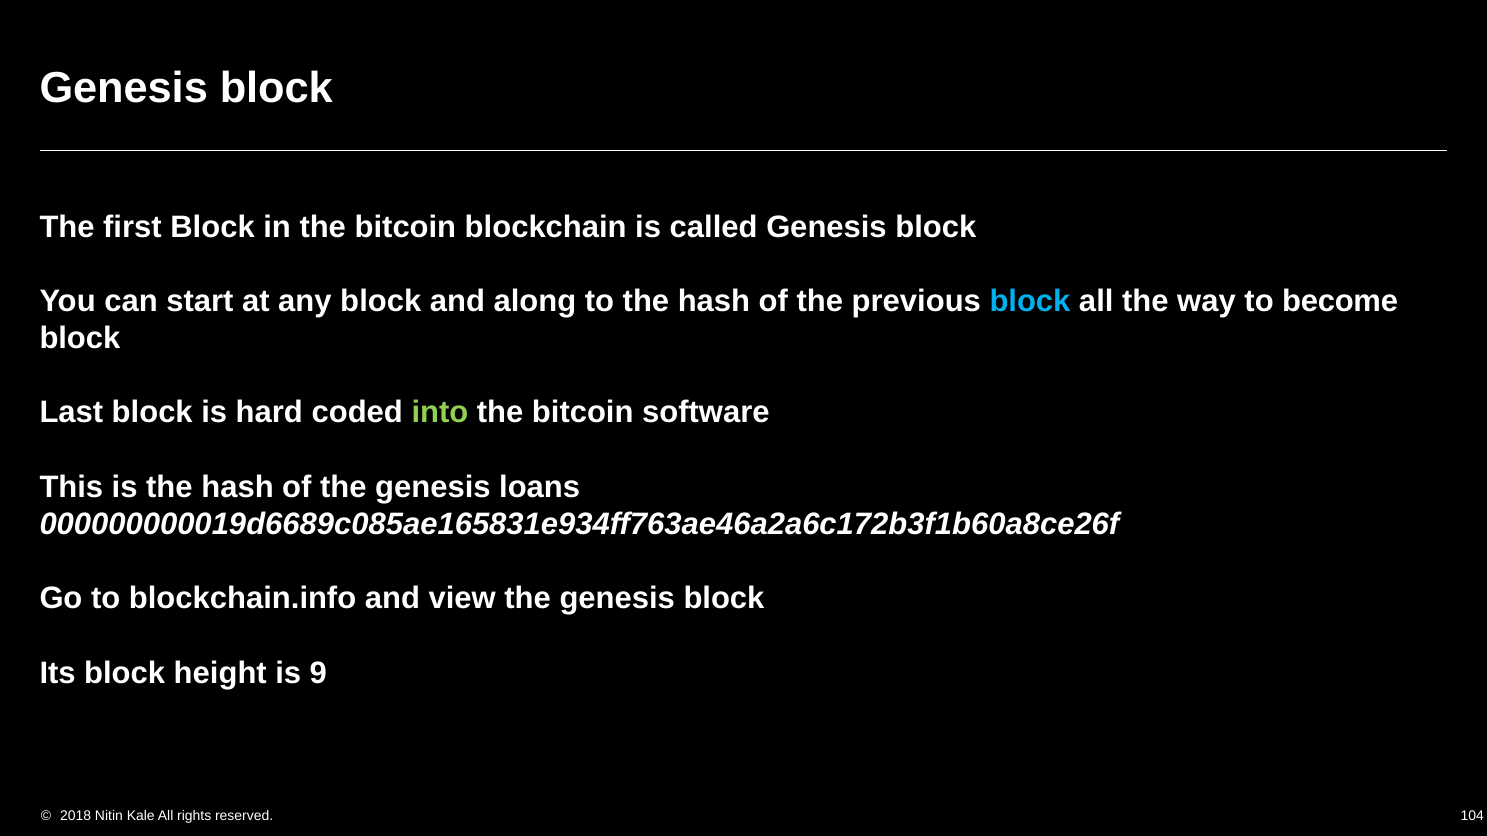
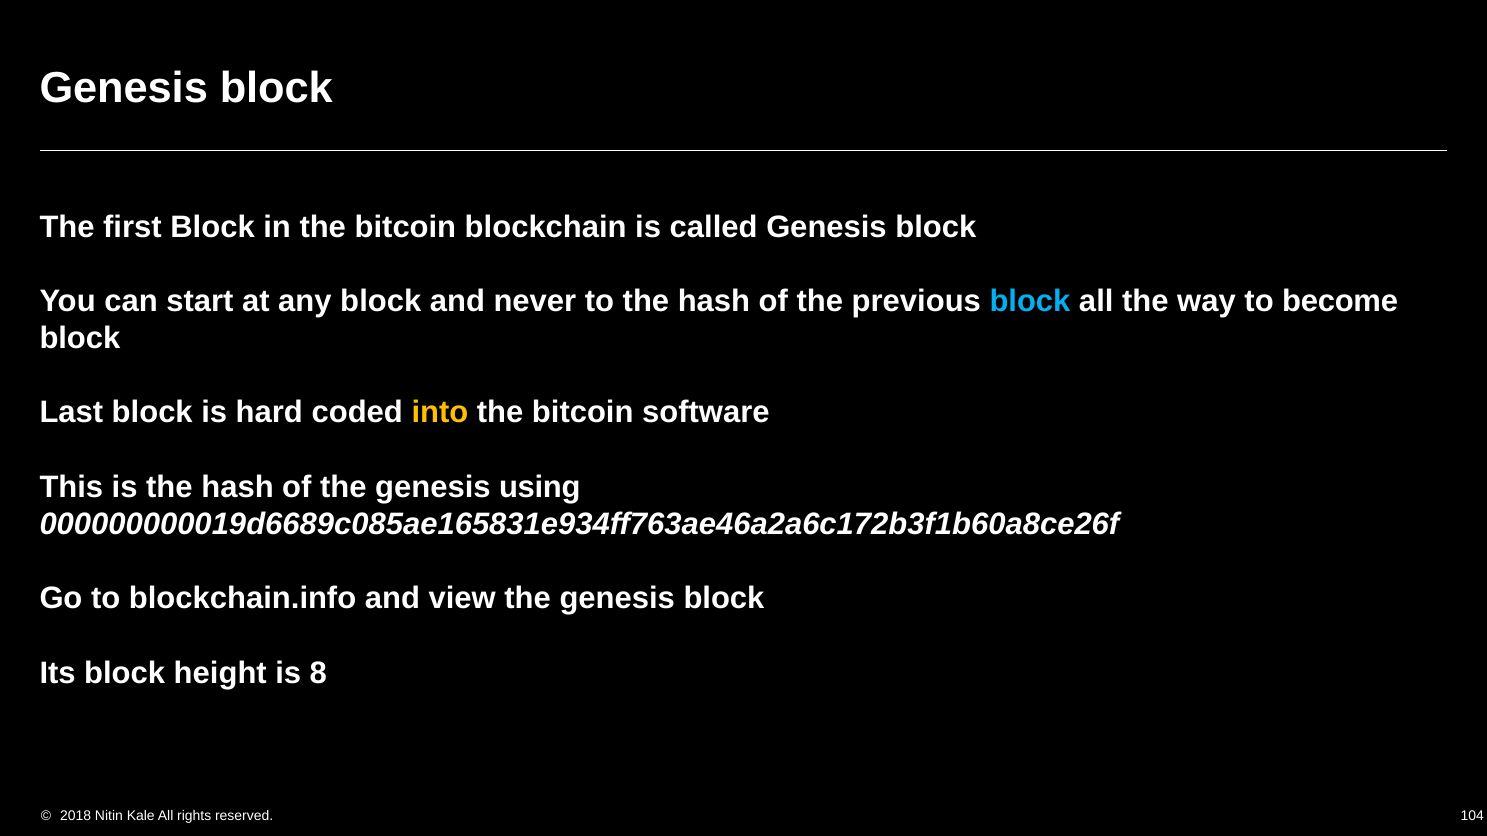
along: along -> never
into colour: light green -> yellow
loans: loans -> using
9: 9 -> 8
